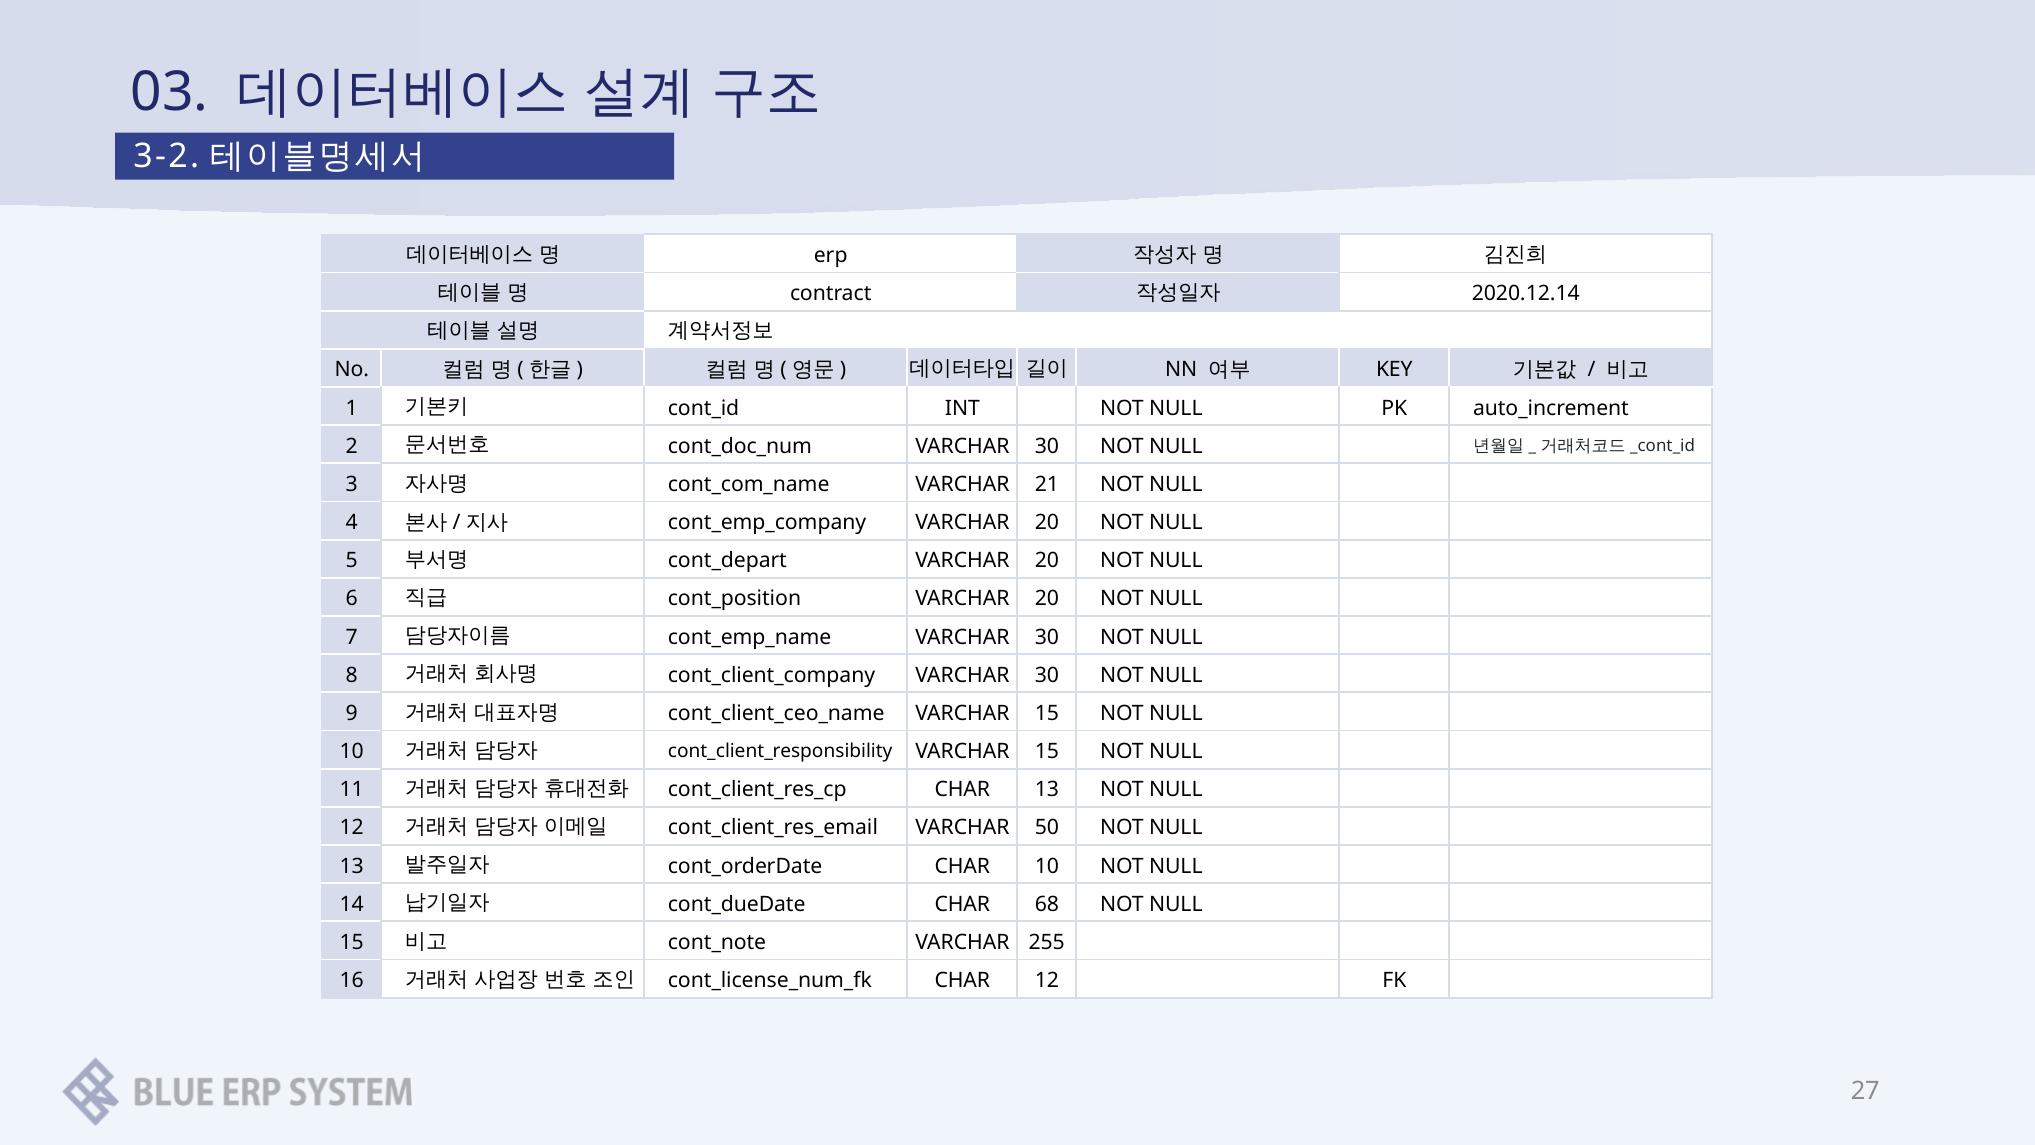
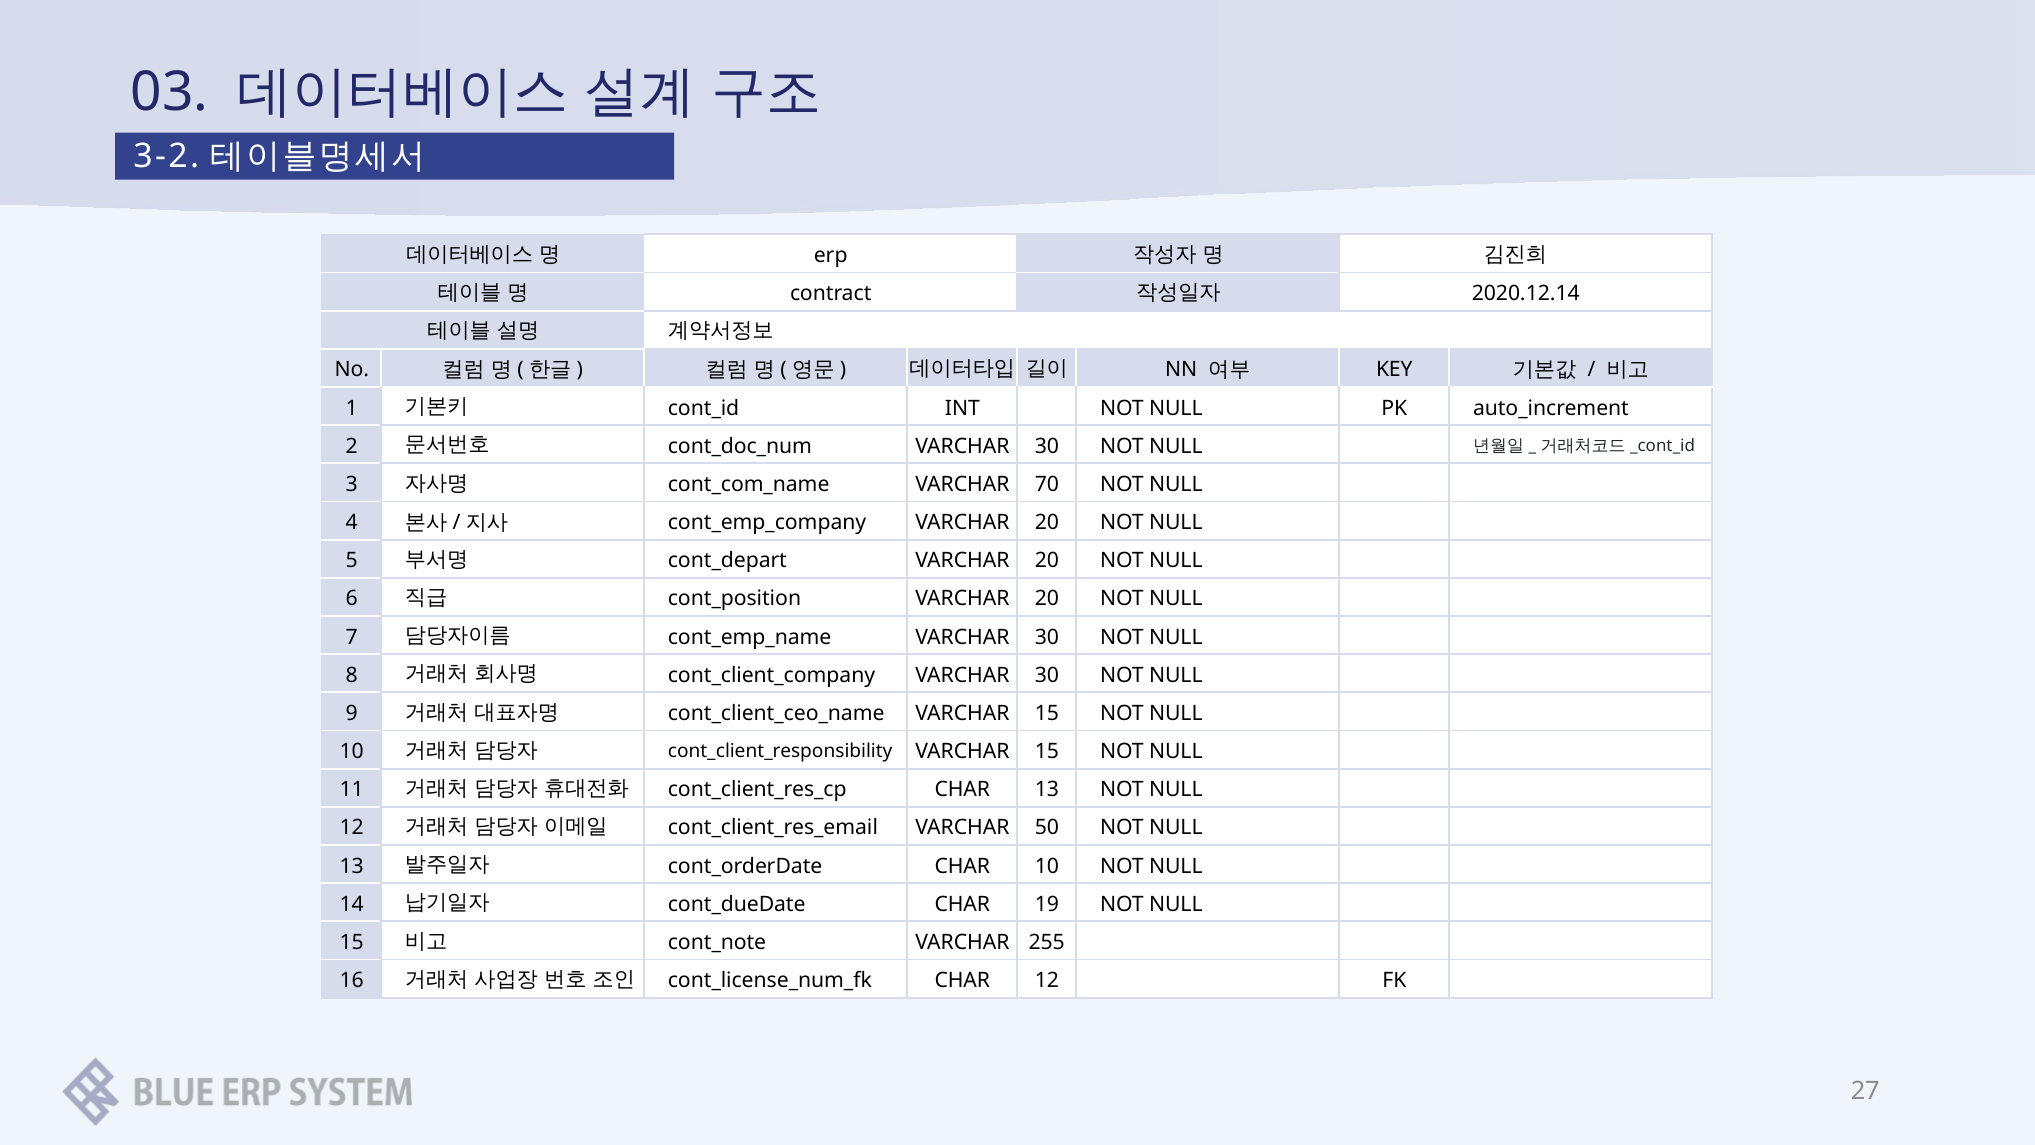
21: 21 -> 70
68: 68 -> 19
